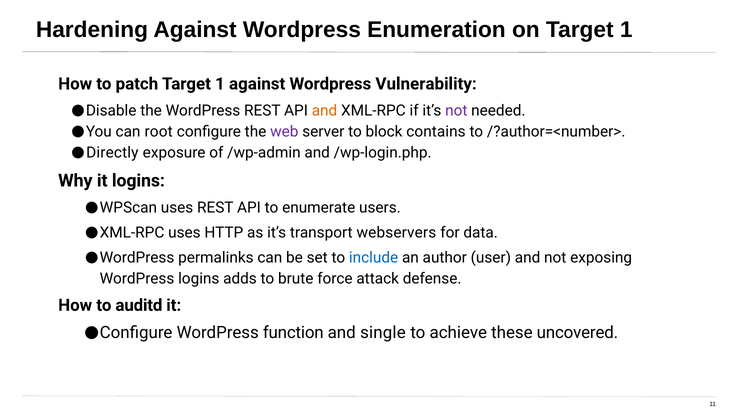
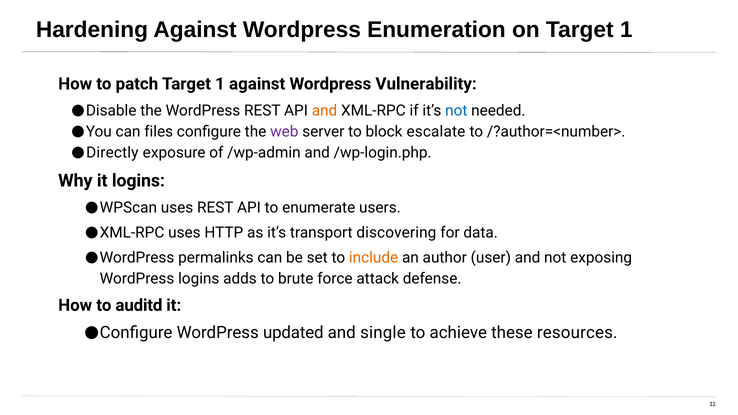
not at (456, 110) colour: purple -> blue
root: root -> files
contains: contains -> escalate
webservers: webservers -> discovering
include colour: blue -> orange
function: function -> updated
uncovered: uncovered -> resources
